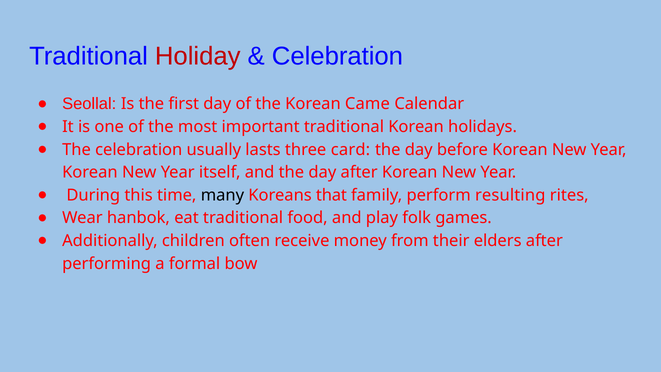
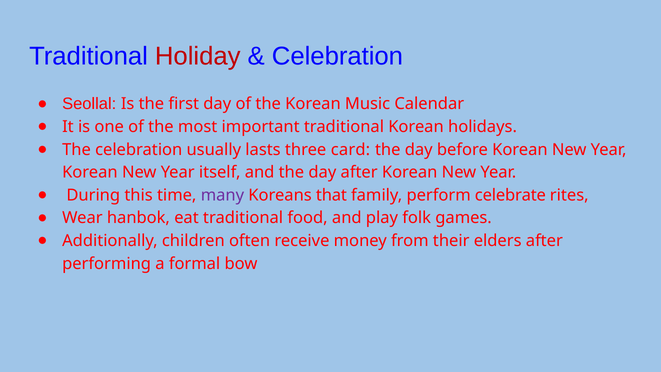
Came: Came -> Music
many colour: black -> purple
resulting: resulting -> celebrate
